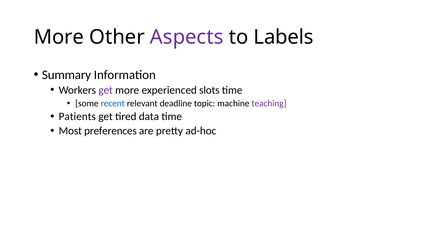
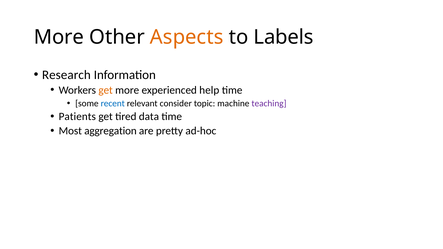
Aspects colour: purple -> orange
Summary: Summary -> Research
get at (106, 90) colour: purple -> orange
slots: slots -> help
deadline: deadline -> consider
preferences: preferences -> aggregation
